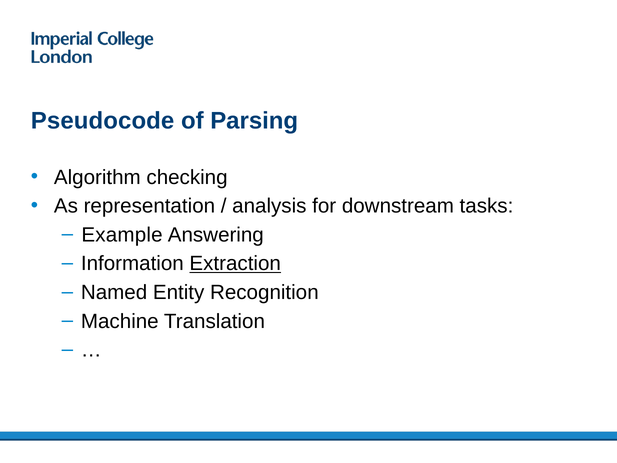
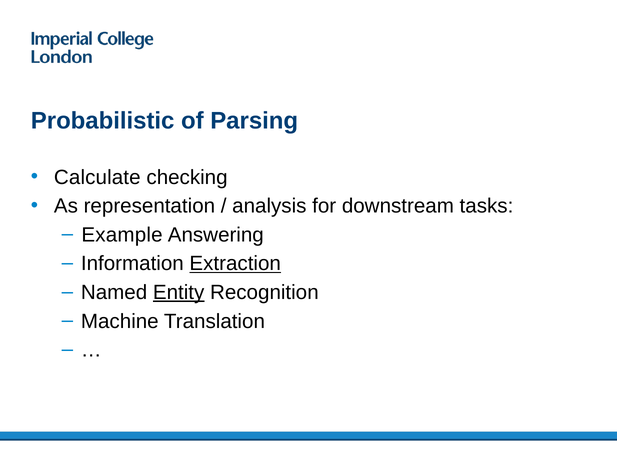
Pseudocode: Pseudocode -> Probabilistic
Algorithm: Algorithm -> Calculate
Entity underline: none -> present
